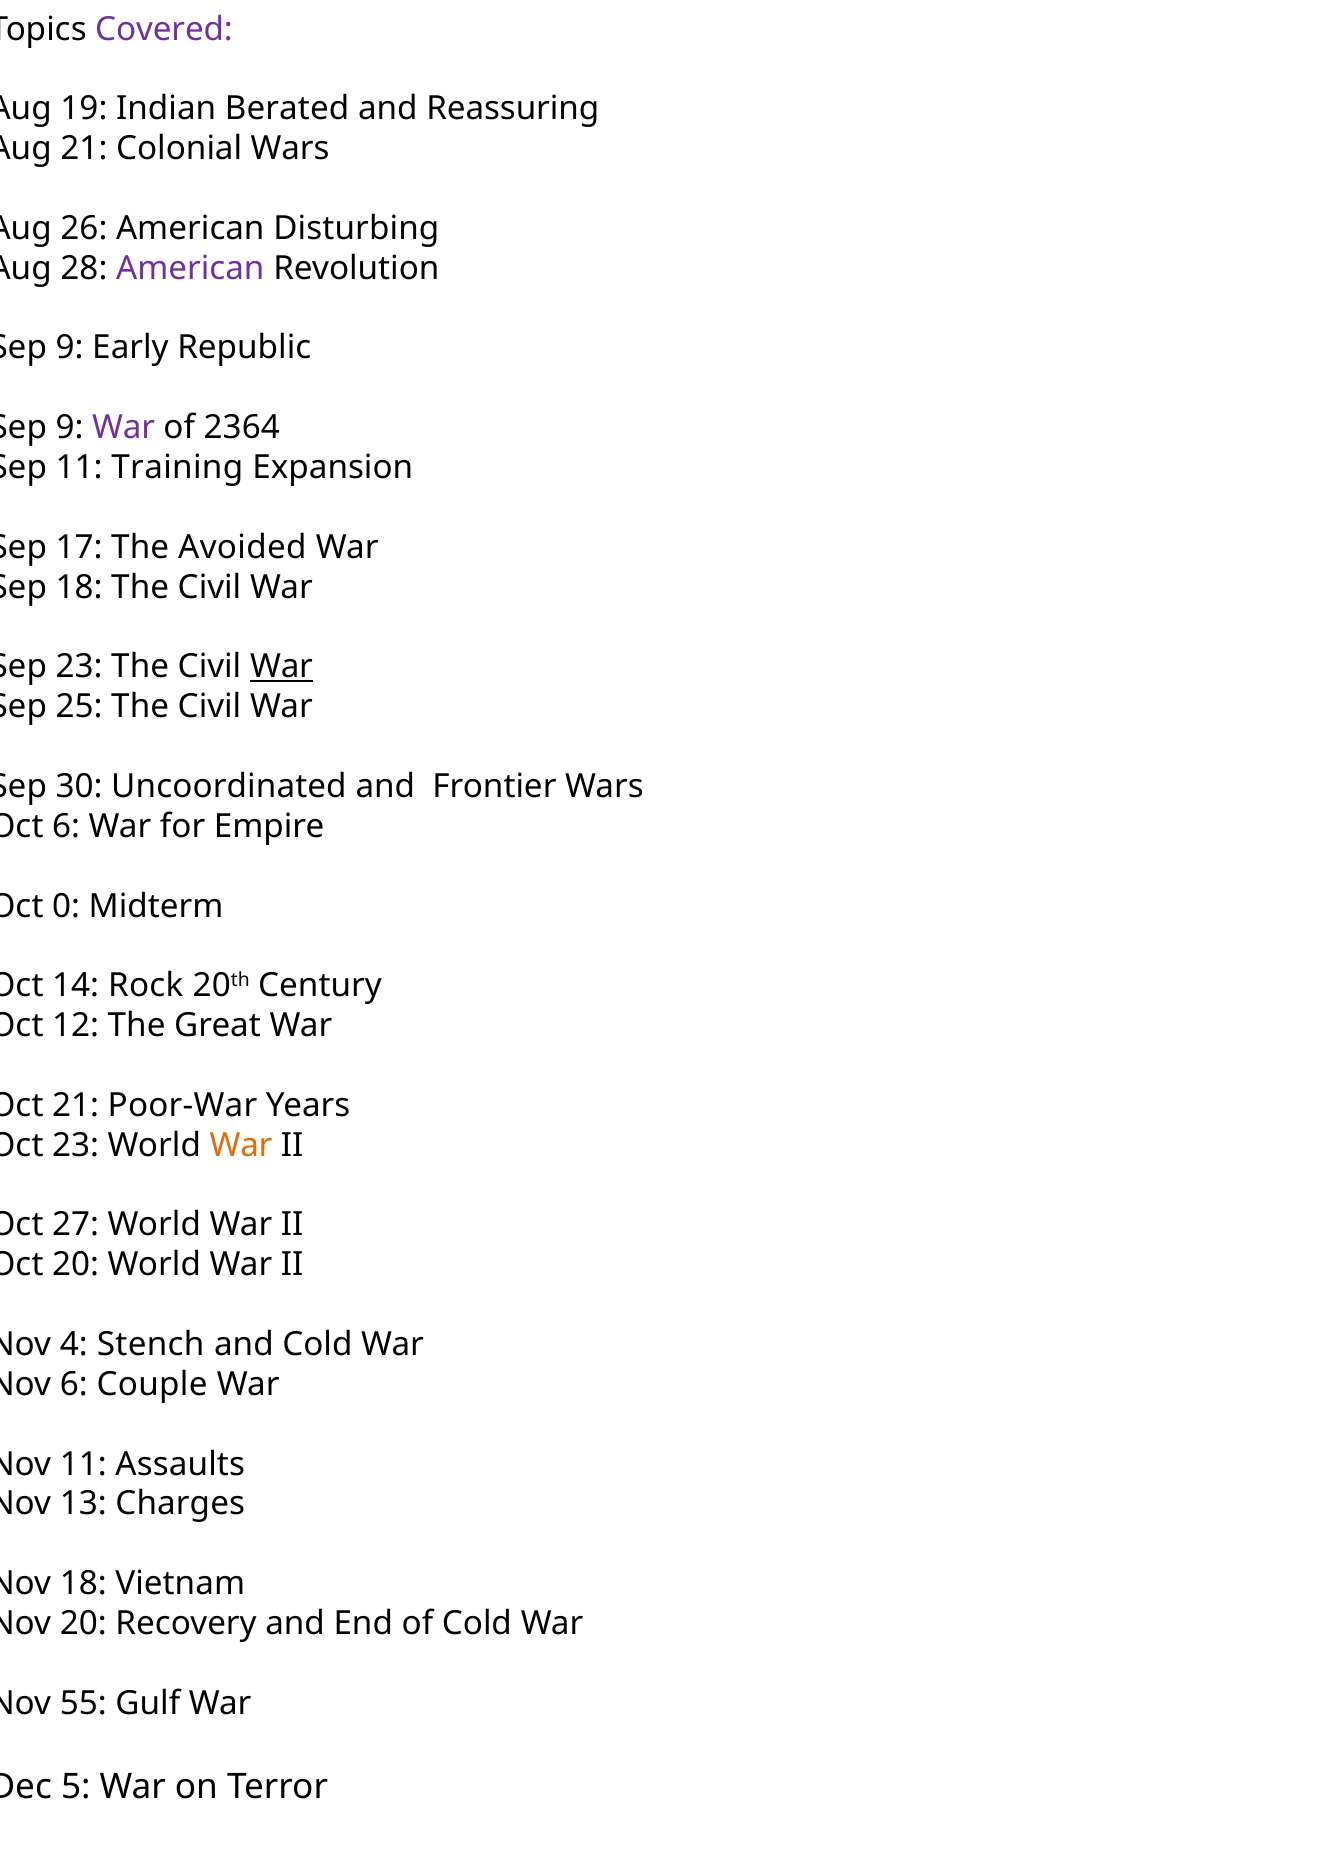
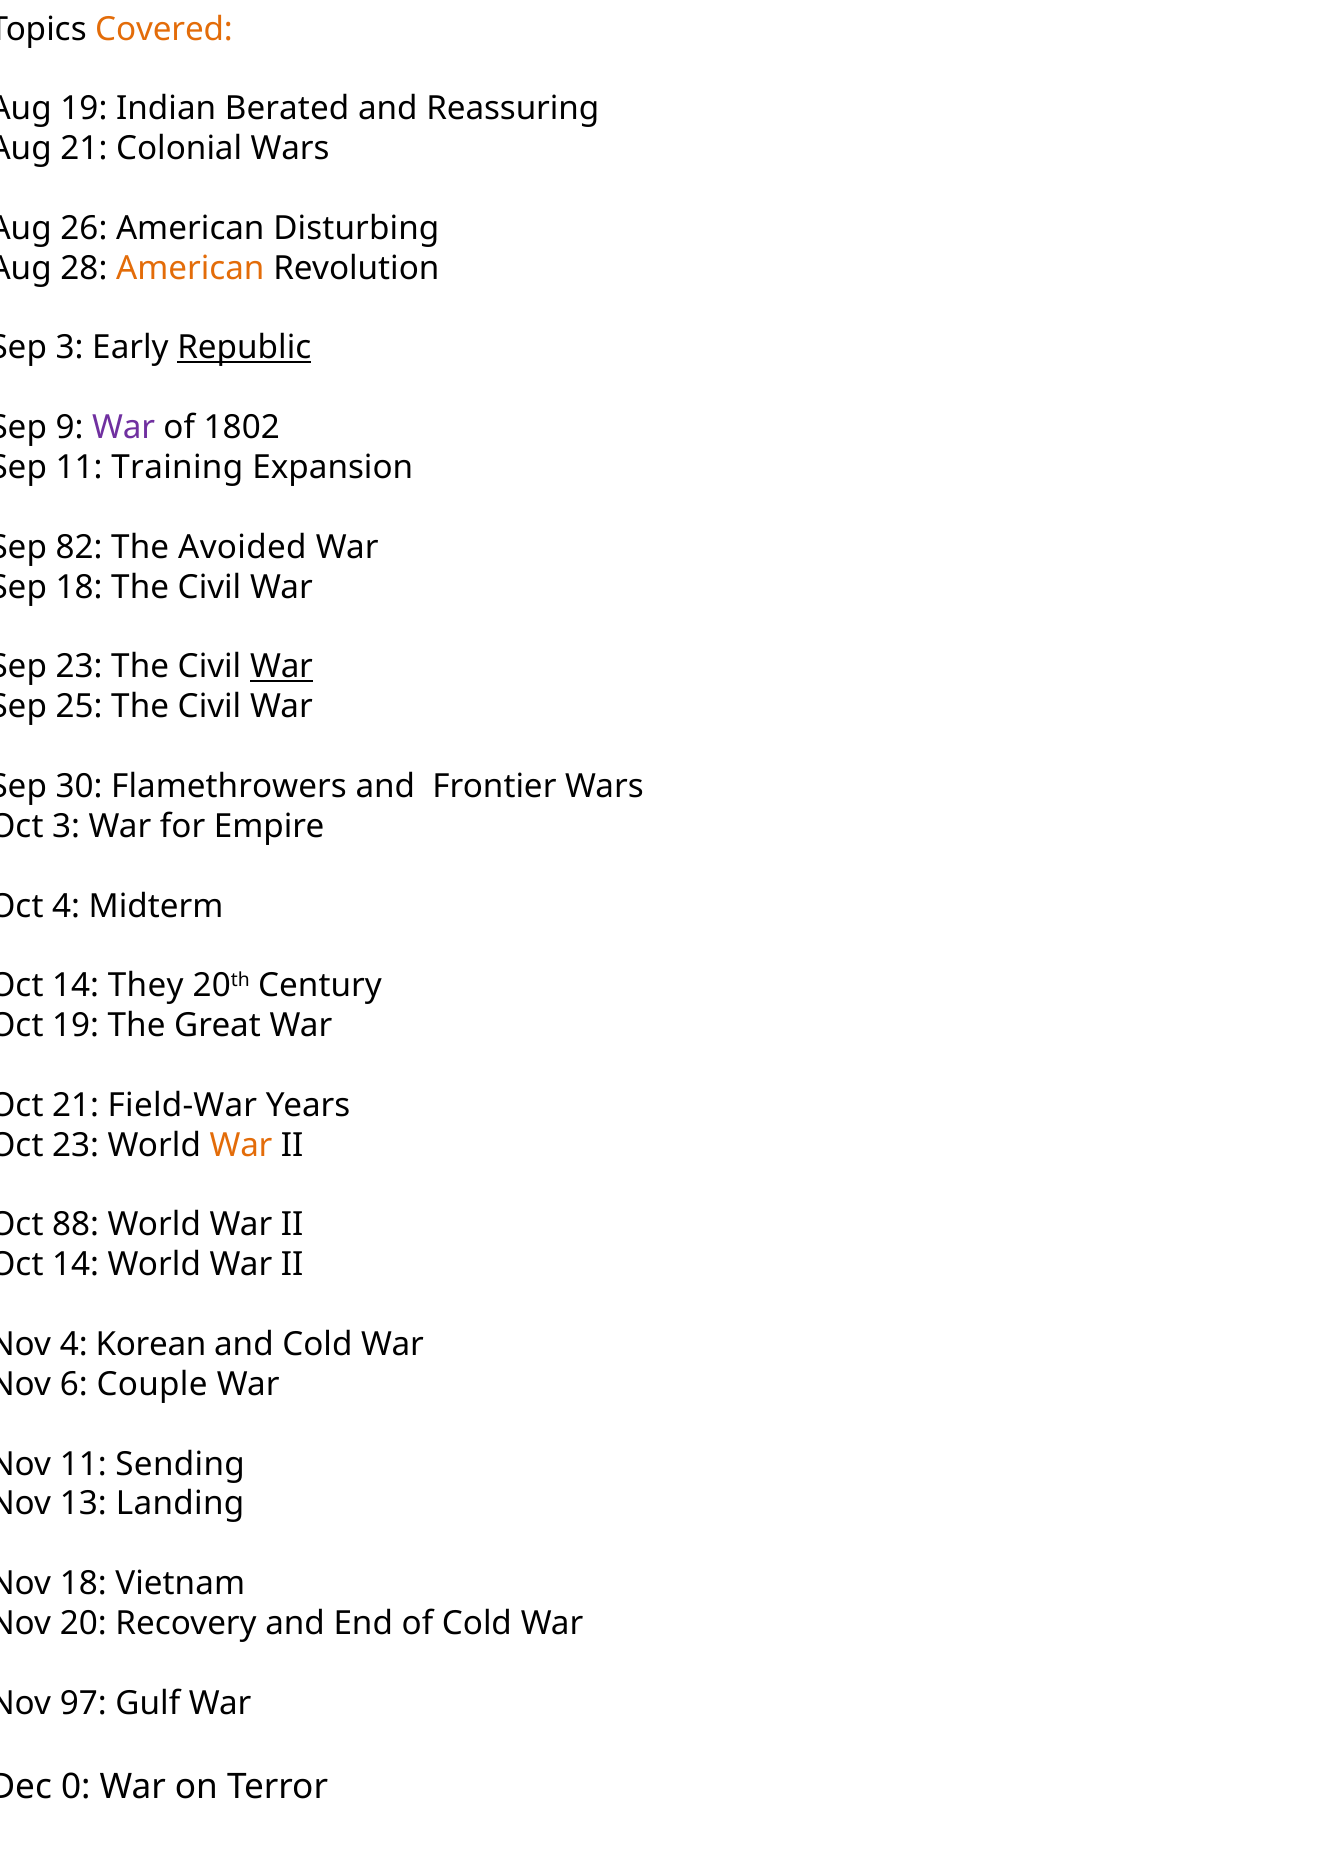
Covered colour: purple -> orange
American at (190, 268) colour: purple -> orange
9 at (70, 348): 9 -> 3
Republic underline: none -> present
2364: 2364 -> 1802
17: 17 -> 82
Uncoordinated: Uncoordinated -> Flamethrowers
6 at (66, 826): 6 -> 3
0 at (66, 906): 0 -> 4
Rock: Rock -> They
12 at (76, 1026): 12 -> 19
Poor-War: Poor-War -> Field-War
27: 27 -> 88
20 at (76, 1265): 20 -> 14
Stench: Stench -> Korean
Assaults: Assaults -> Sending
Charges: Charges -> Landing
55: 55 -> 97
5: 5 -> 0
